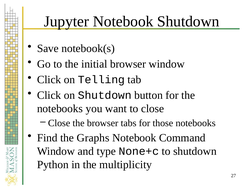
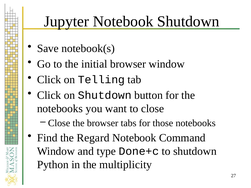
Graphs: Graphs -> Regard
None+c: None+c -> Done+c
